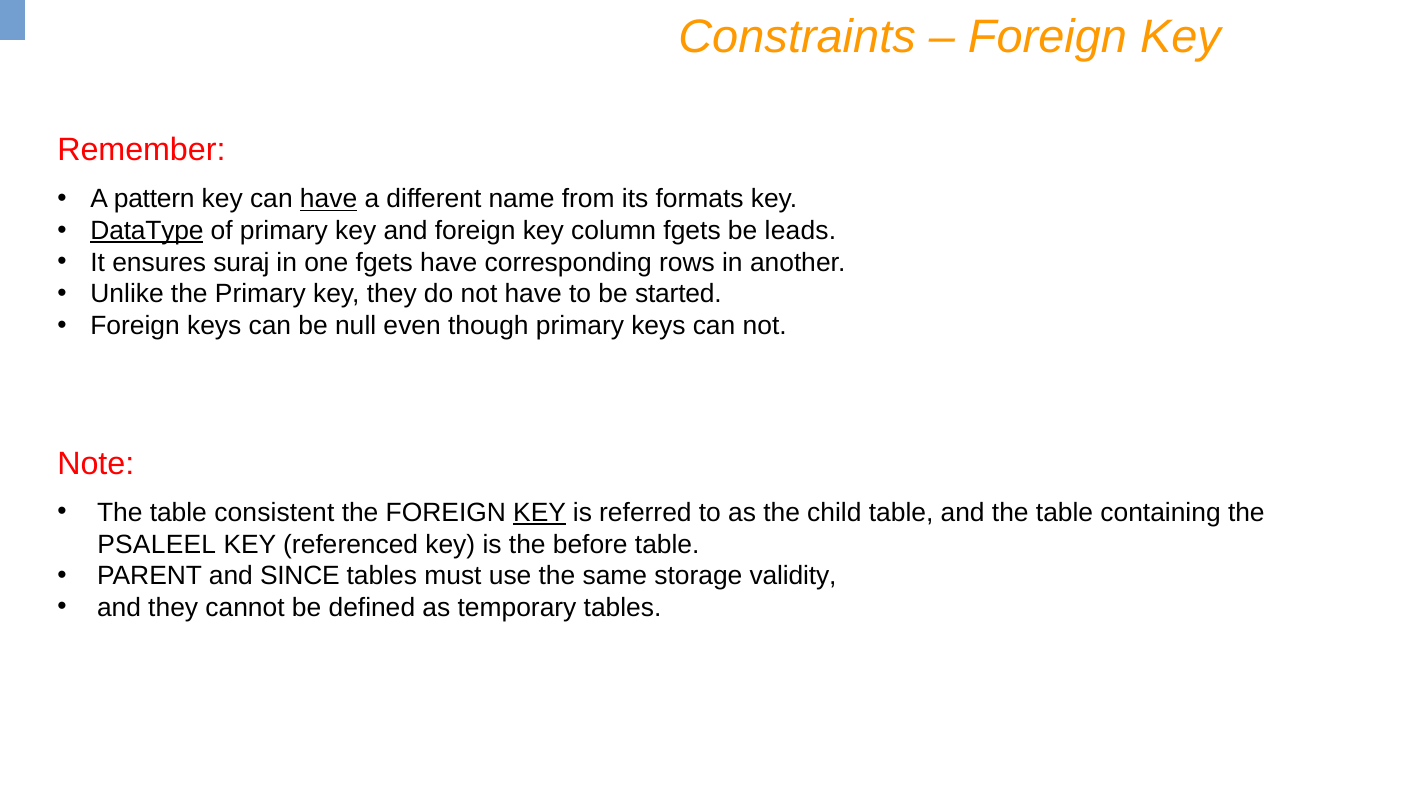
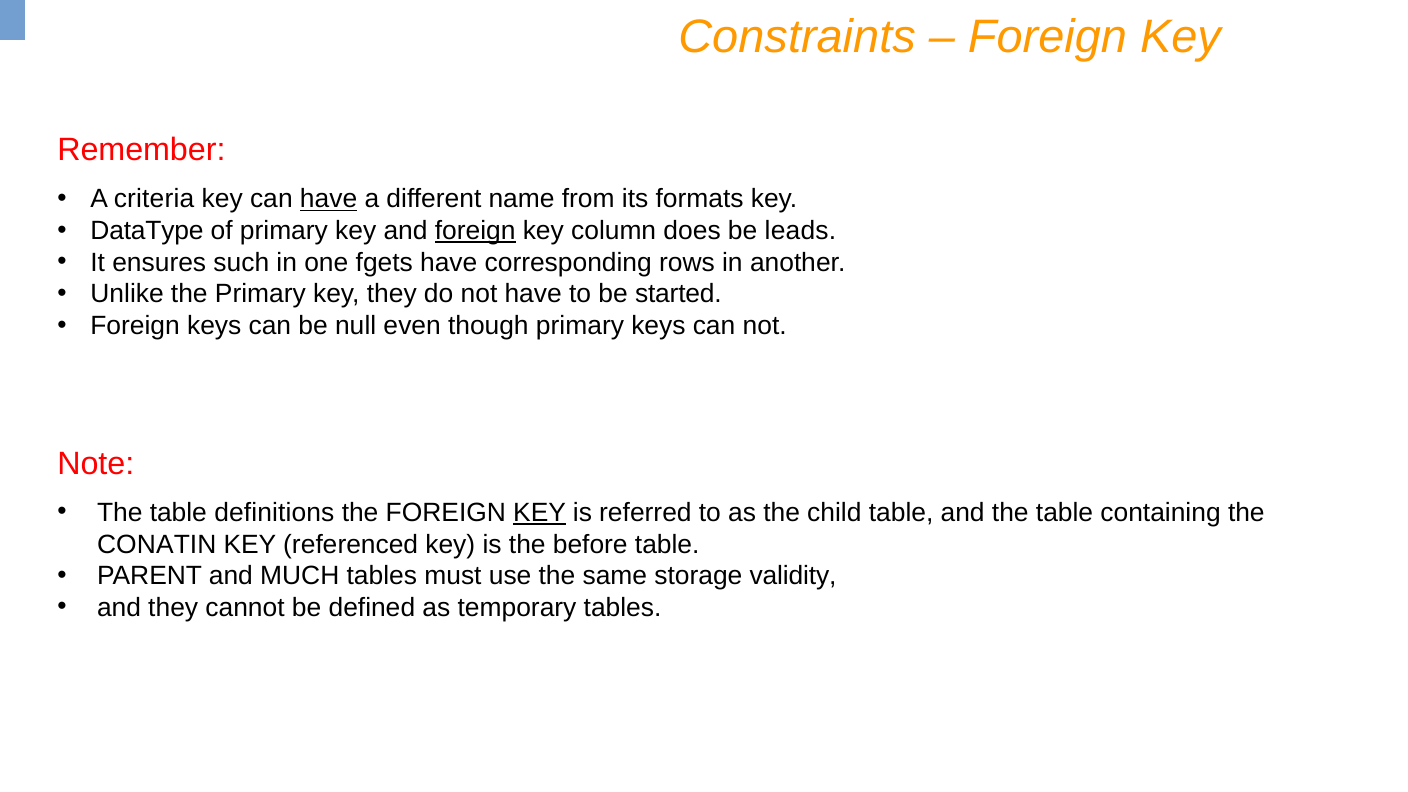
pattern: pattern -> criteria
DataType underline: present -> none
foreign at (475, 231) underline: none -> present
column fgets: fgets -> does
suraj: suraj -> such
consistent: consistent -> definitions
PSALEEL: PSALEEL -> CONATIN
SINCE: SINCE -> MUCH
